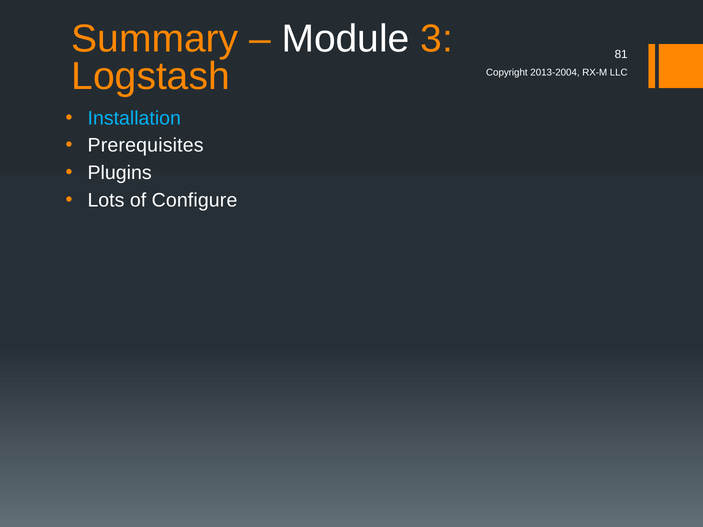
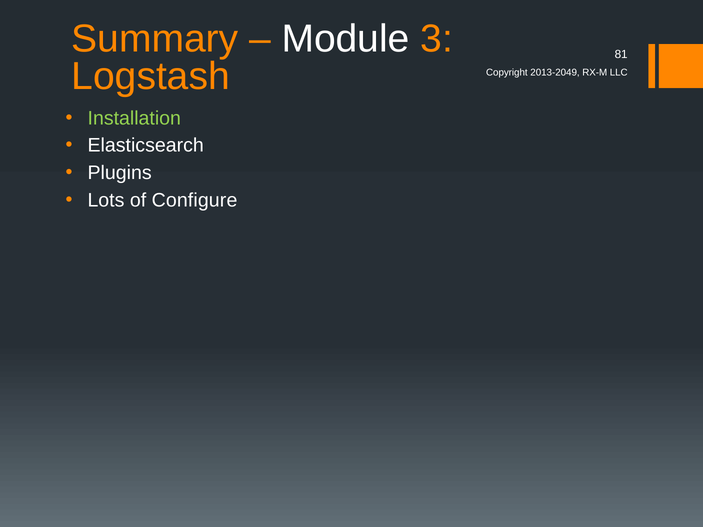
2013-2004: 2013-2004 -> 2013-2049
Installation colour: light blue -> light green
Prerequisites: Prerequisites -> Elasticsearch
